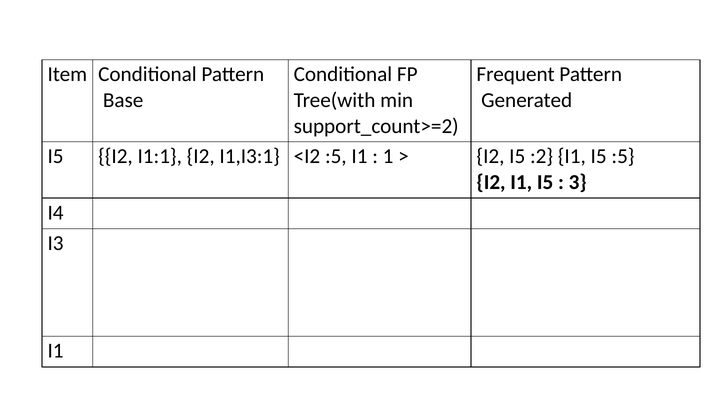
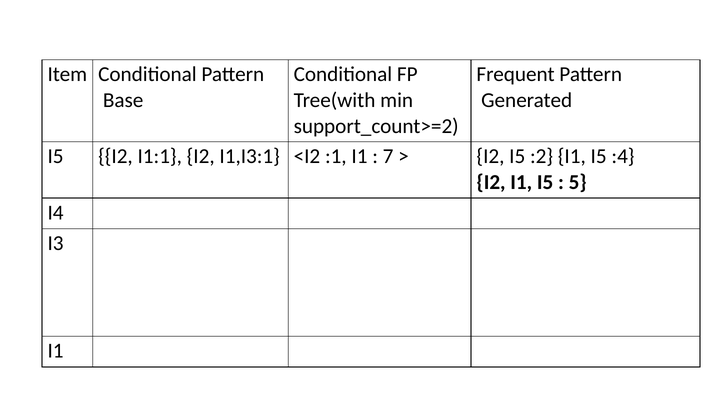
<I2 :5: :5 -> :1
1: 1 -> 7
I5 :5: :5 -> :4
3: 3 -> 5
